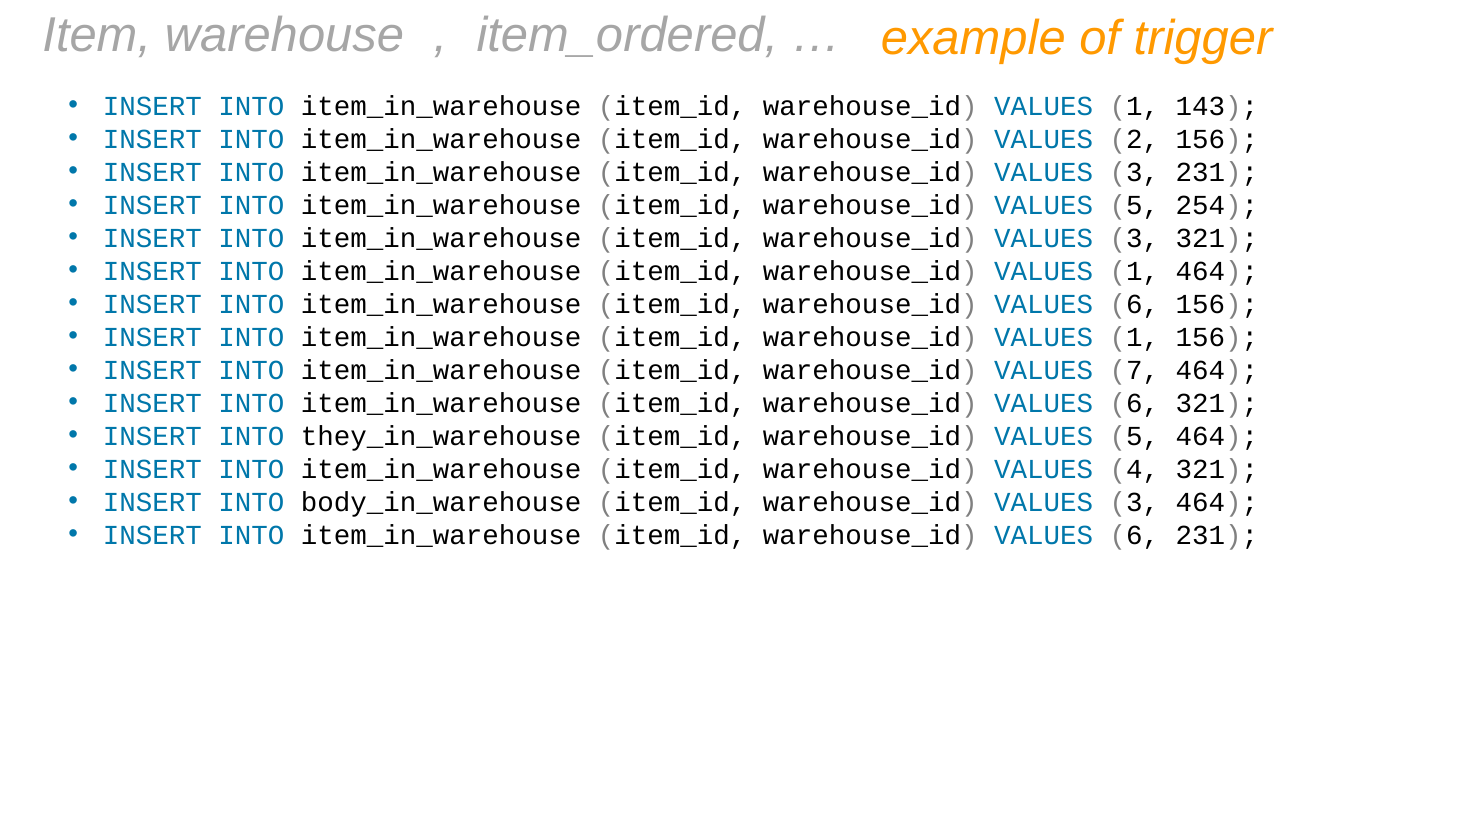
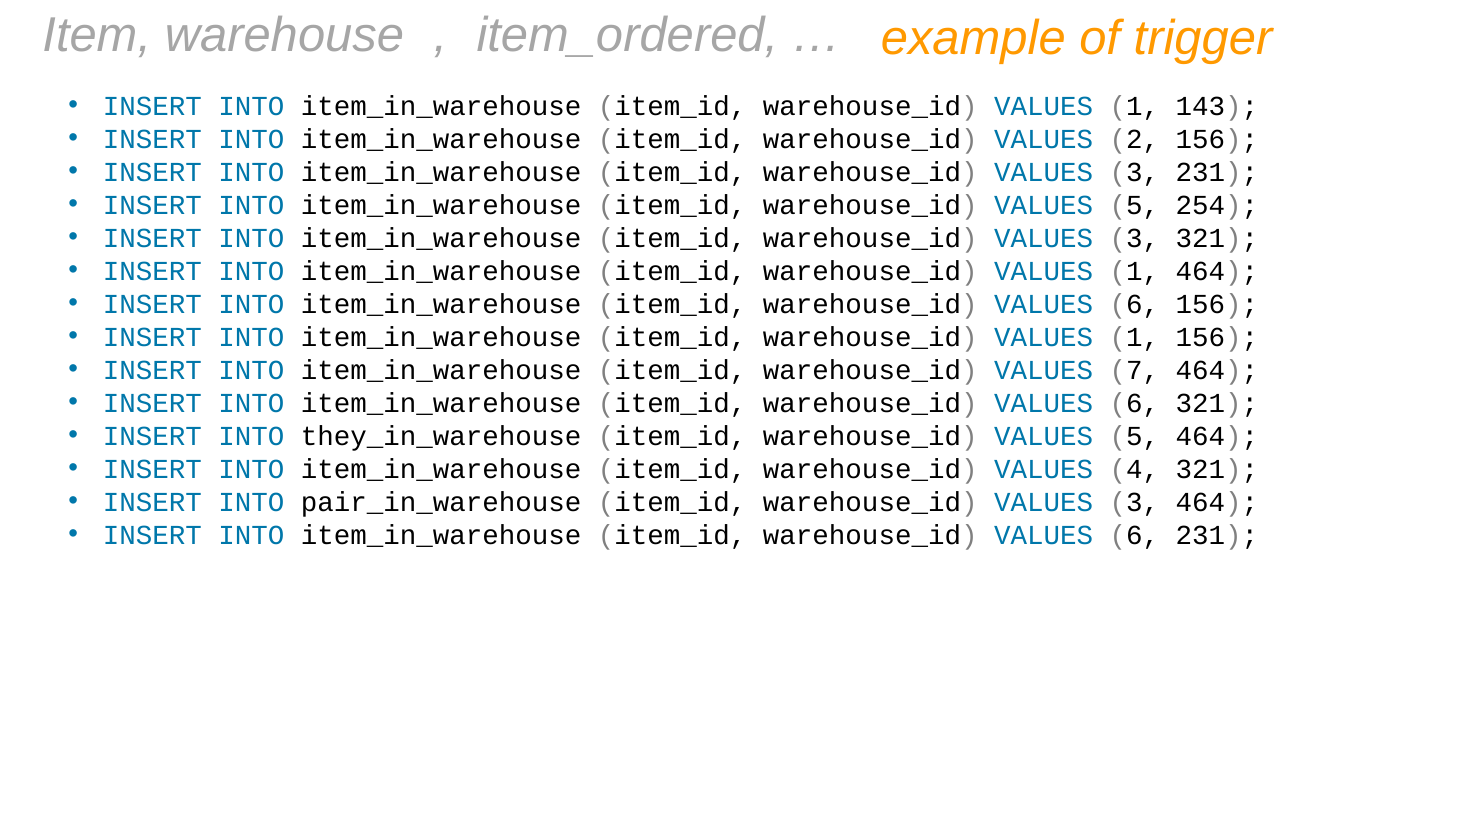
body_in_warehouse: body_in_warehouse -> pair_in_warehouse
